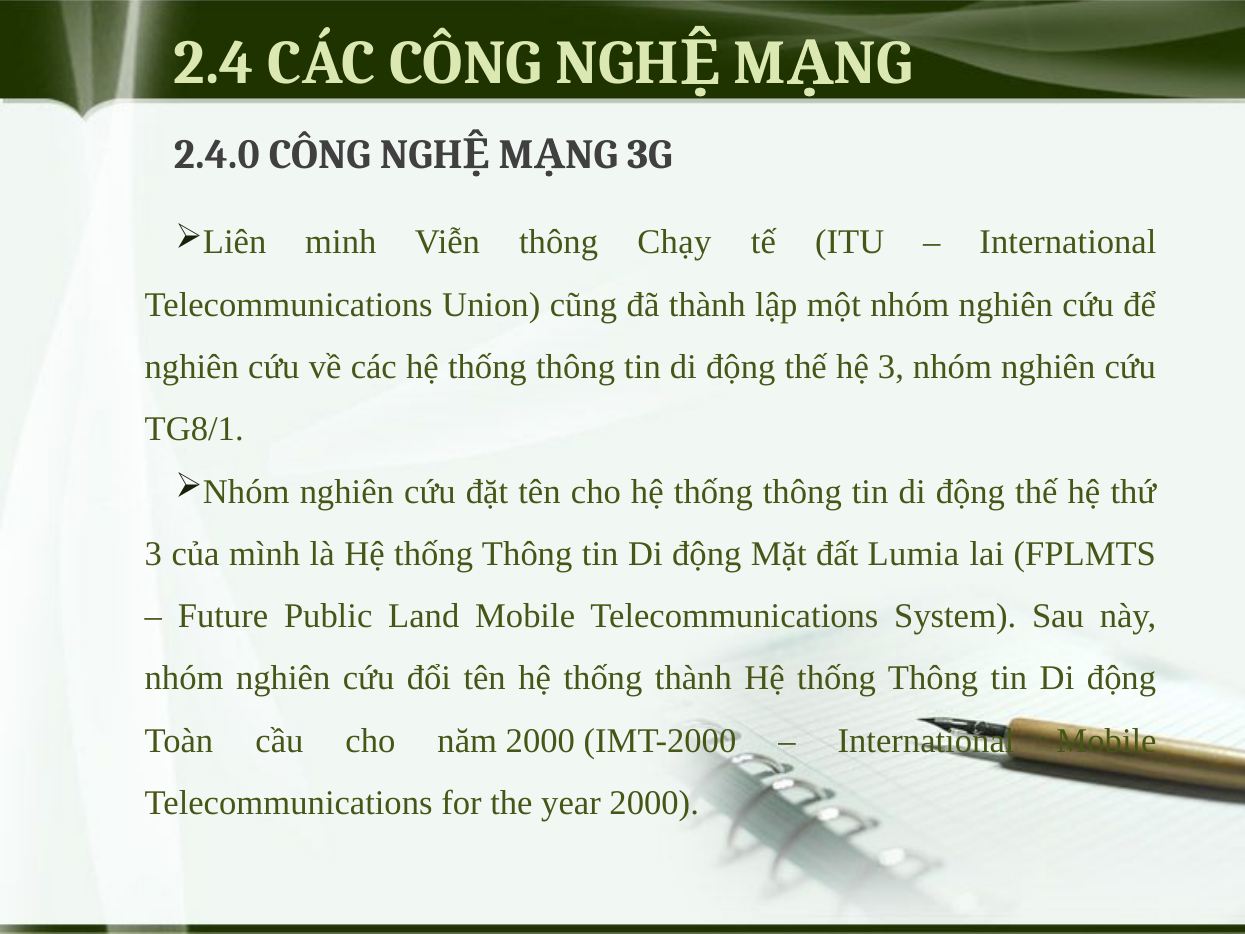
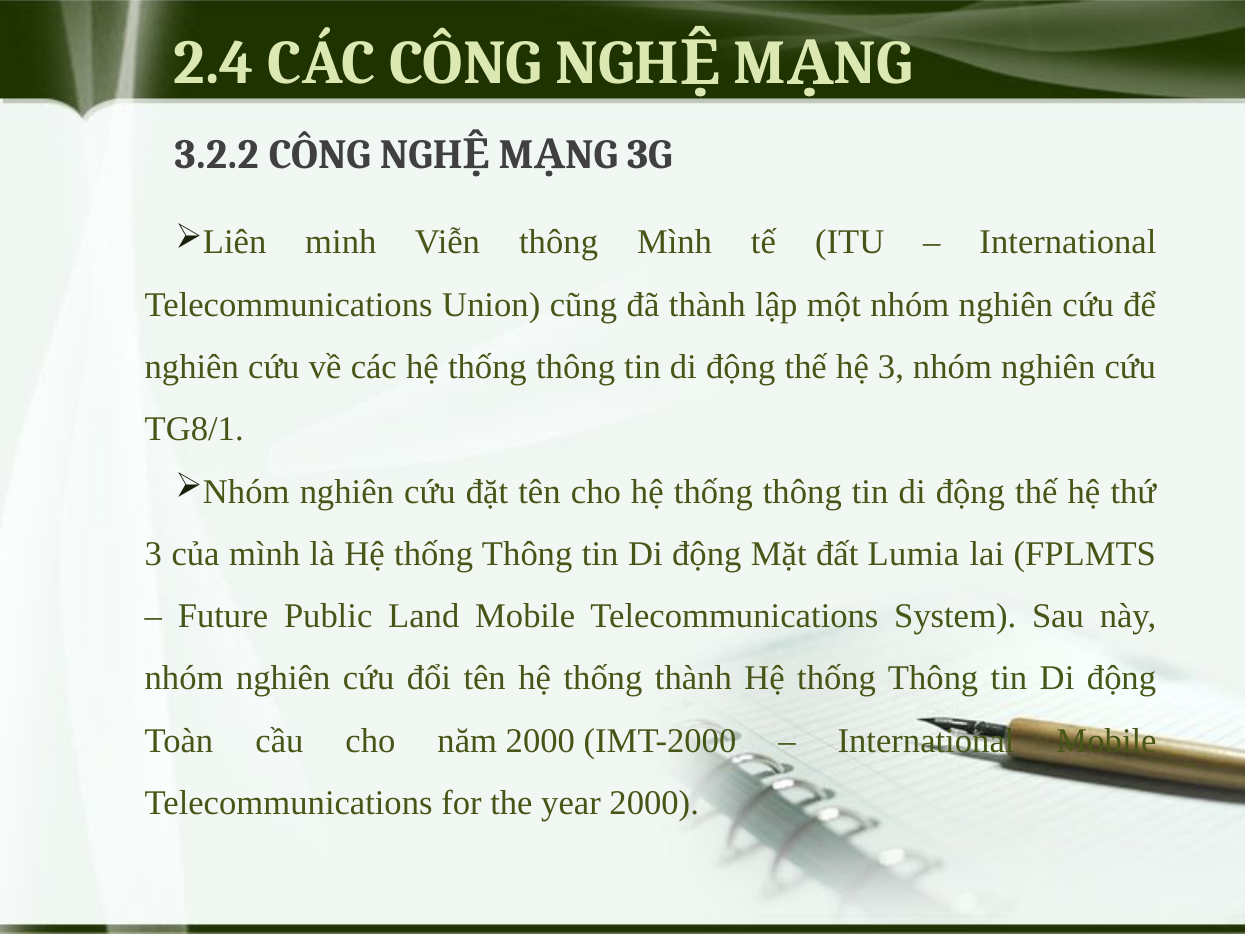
2.4.0: 2.4.0 -> 3.2.2
thông Chạy: Chạy -> Mình
